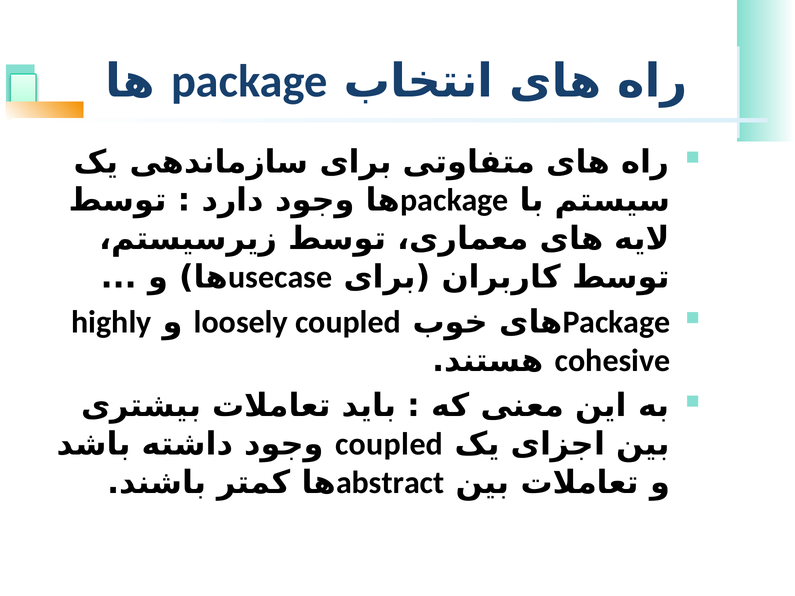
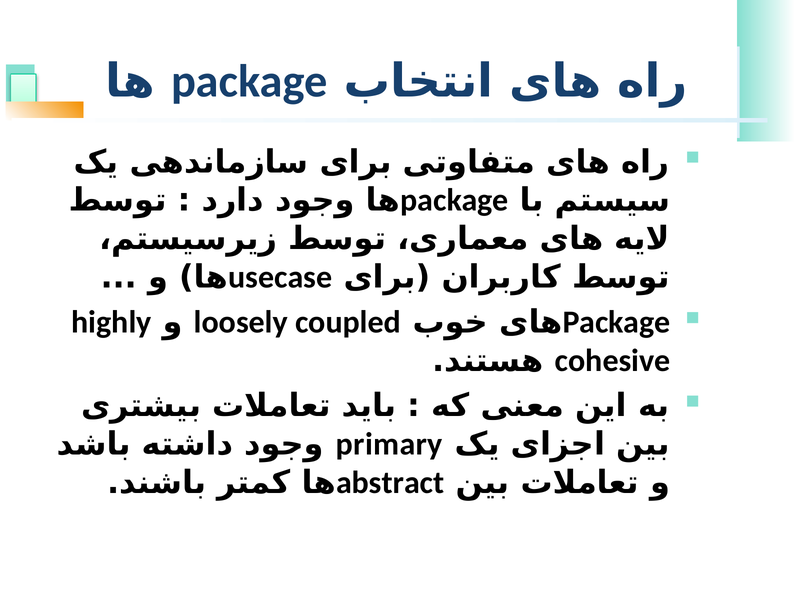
coupled at (389, 444): coupled -> primary
